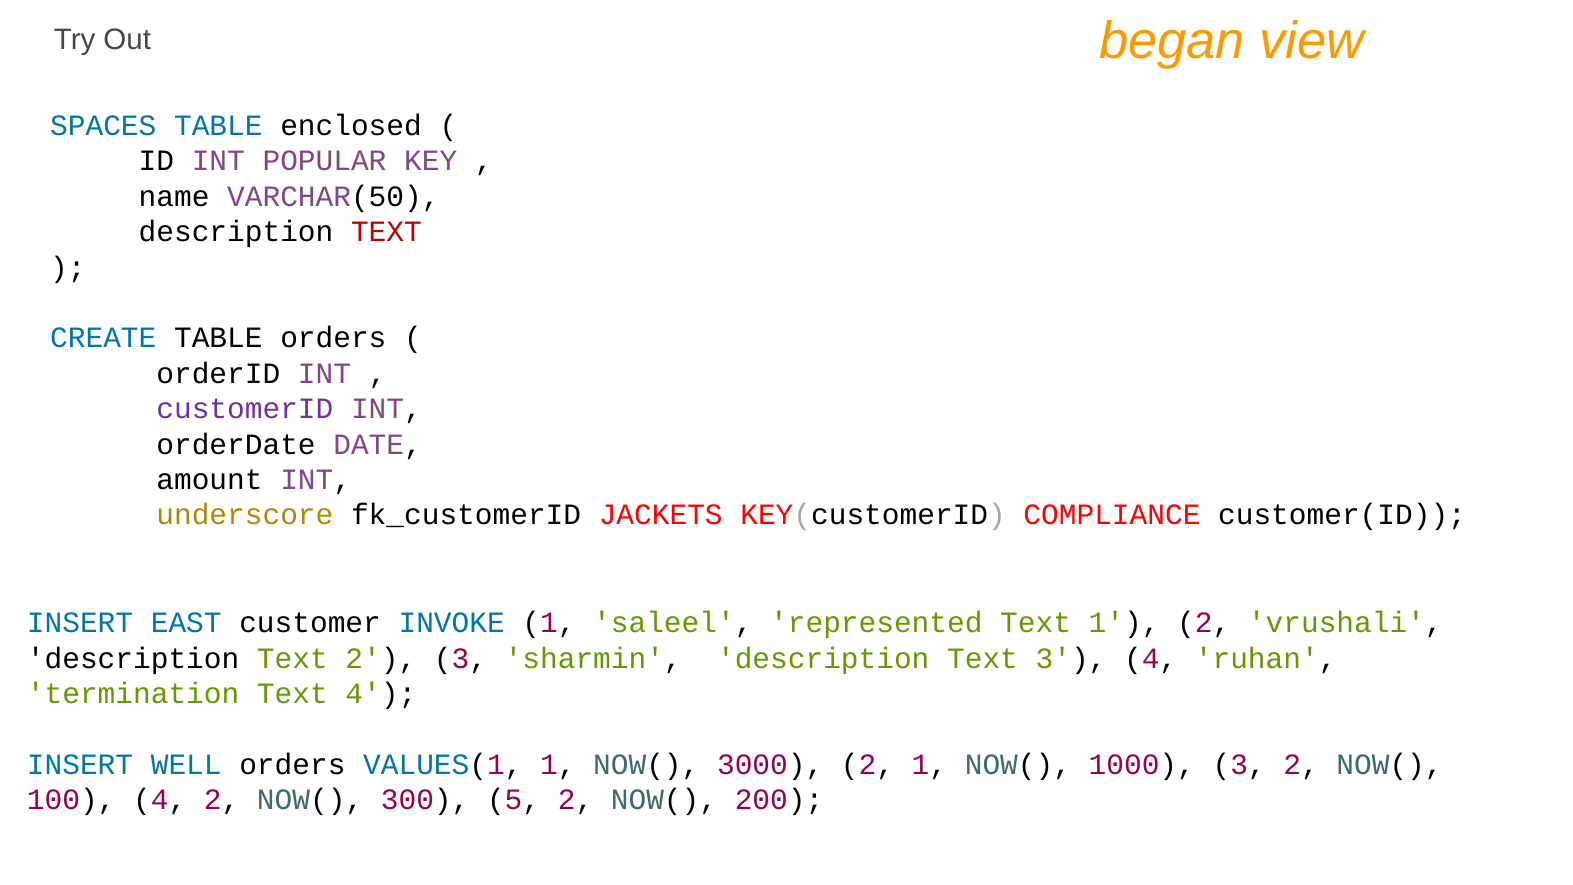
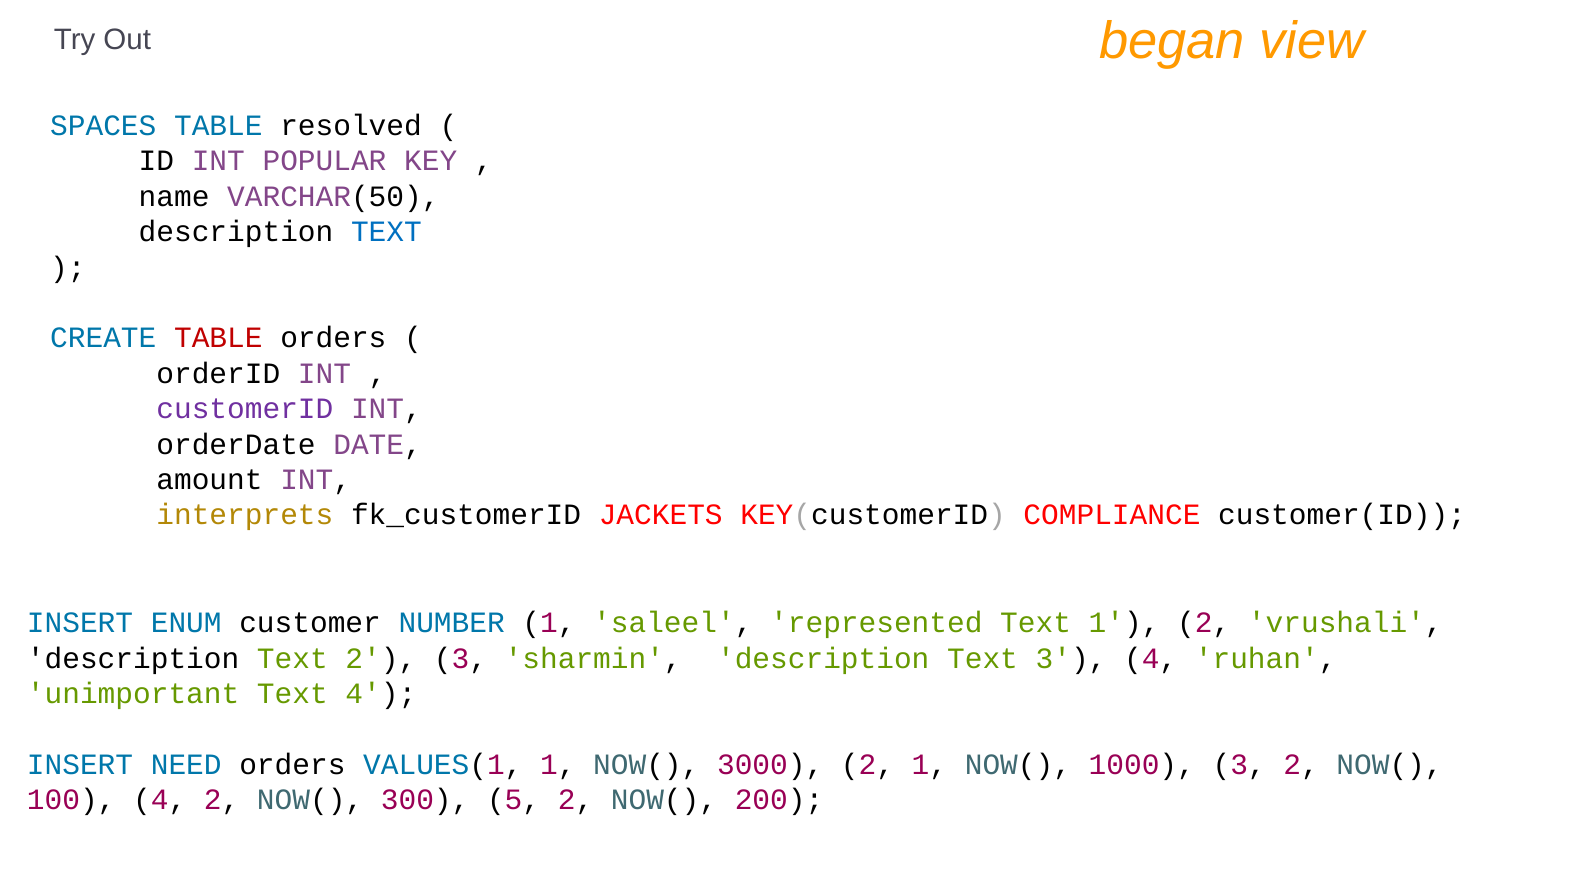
enclosed: enclosed -> resolved
TEXT at (386, 232) colour: red -> blue
TABLE at (218, 338) colour: black -> red
underscore: underscore -> interprets
EAST: EAST -> ENUM
INVOKE: INVOKE -> NUMBER
termination: termination -> unimportant
WELL: WELL -> NEED
